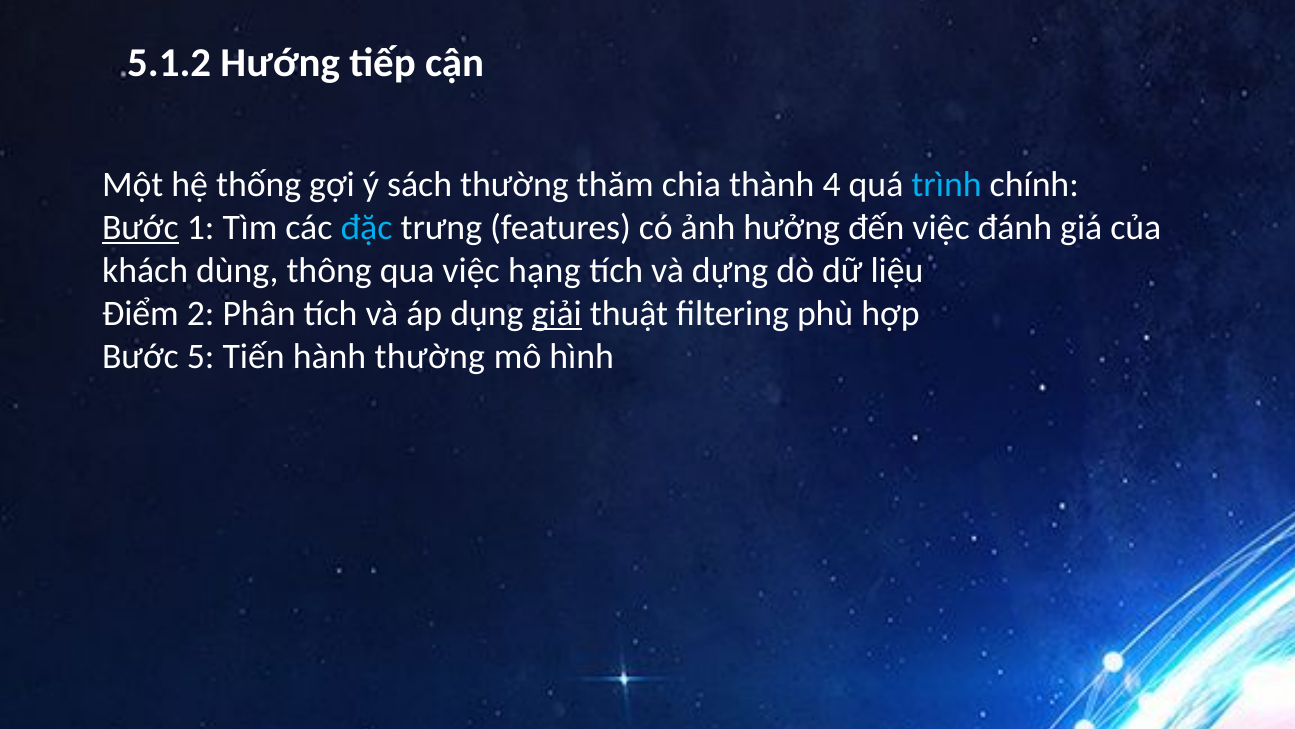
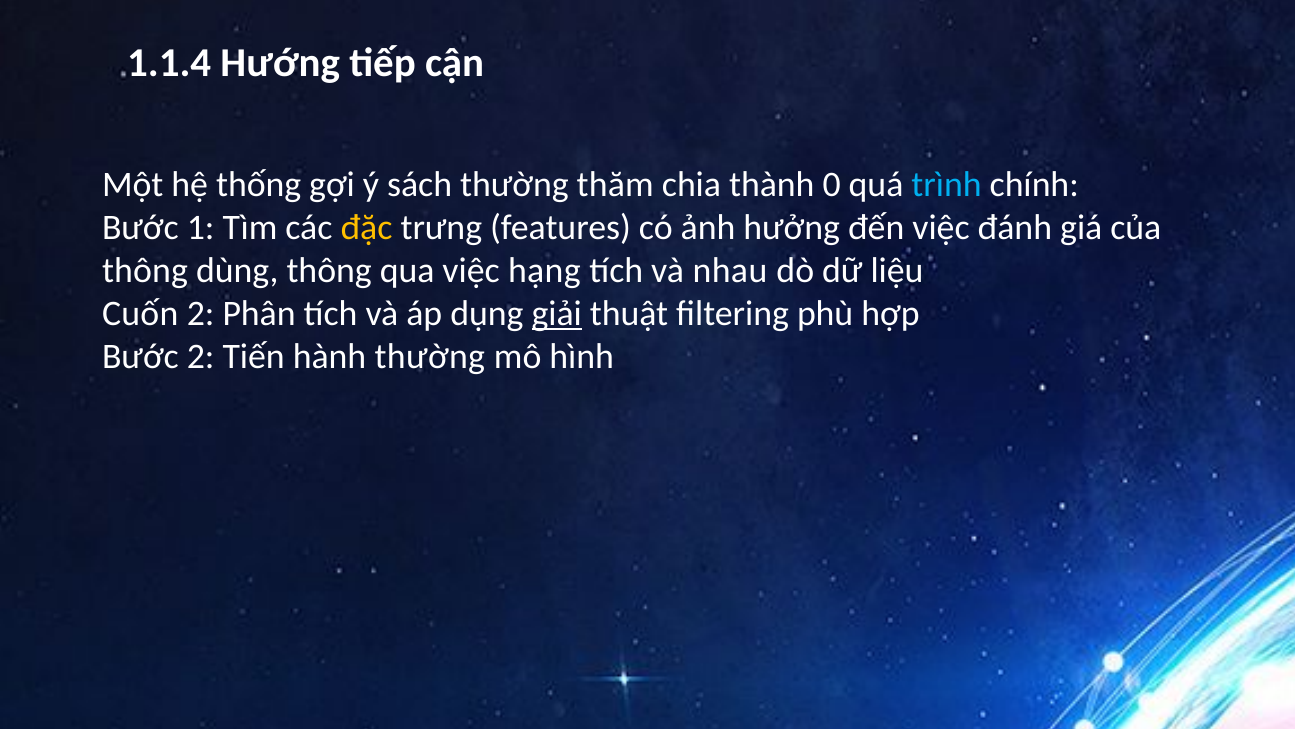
5.1.2: 5.1.2 -> 1.1.4
4: 4 -> 0
Bước at (140, 227) underline: present -> none
đặc colour: light blue -> yellow
khách at (145, 270): khách -> thông
dựng: dựng -> nhau
Điểm: Điểm -> Cuốn
Bước 5: 5 -> 2
